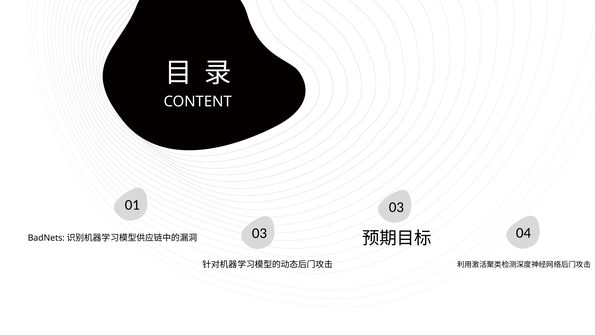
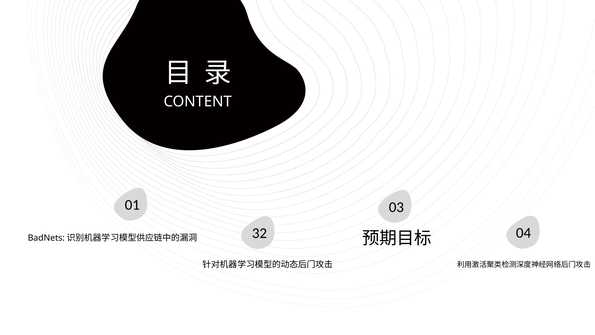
03 at (259, 233): 03 -> 32
